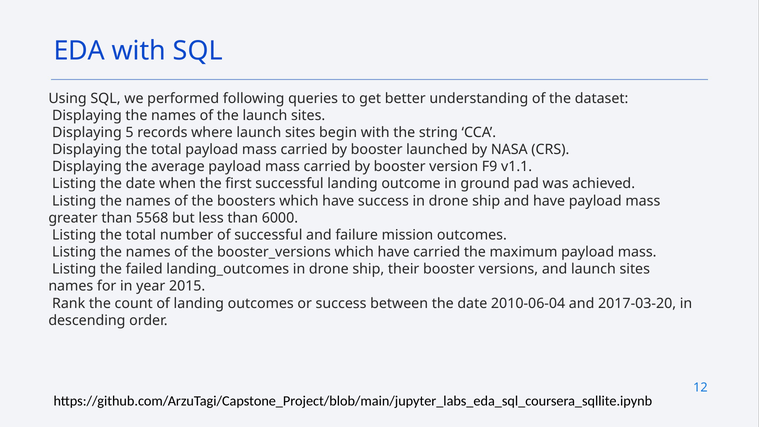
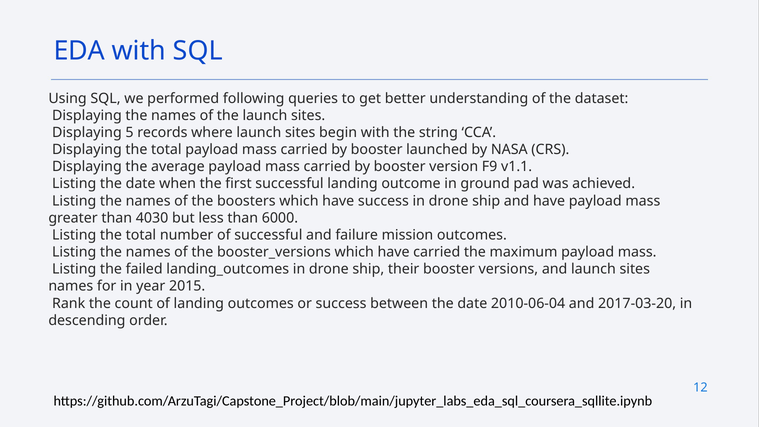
5568: 5568 -> 4030
